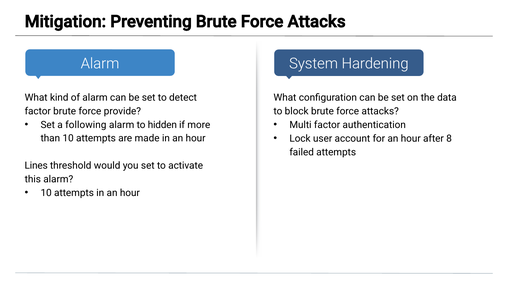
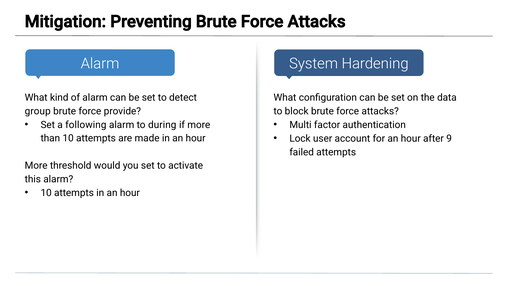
factor at (38, 111): factor -> group
hidden: hidden -> during
8: 8 -> 9
Lines at (36, 165): Lines -> More
